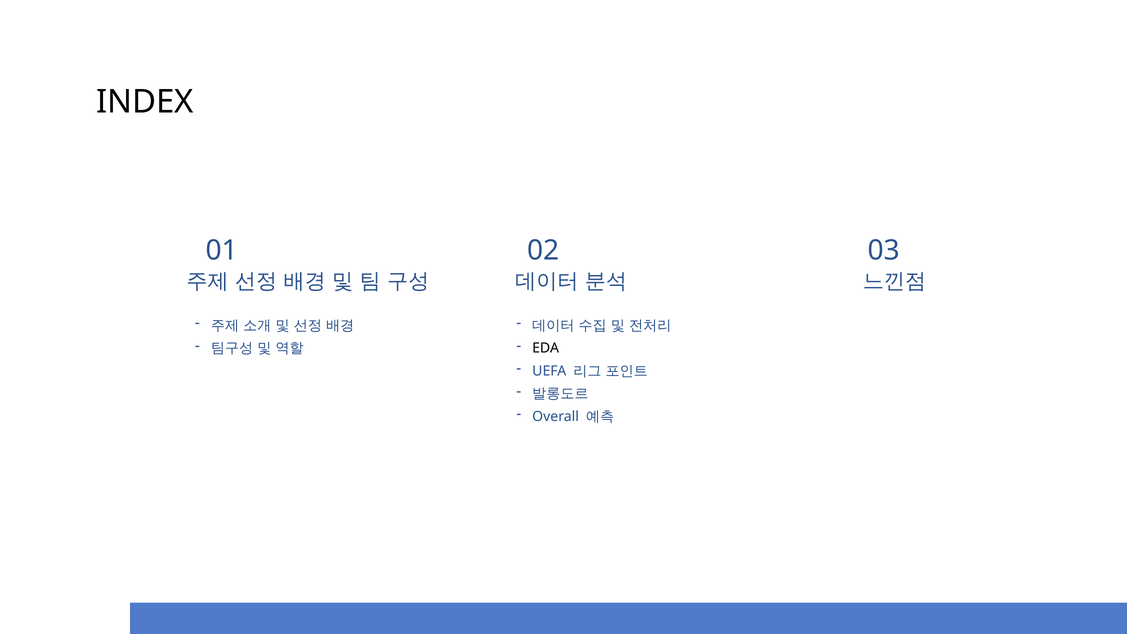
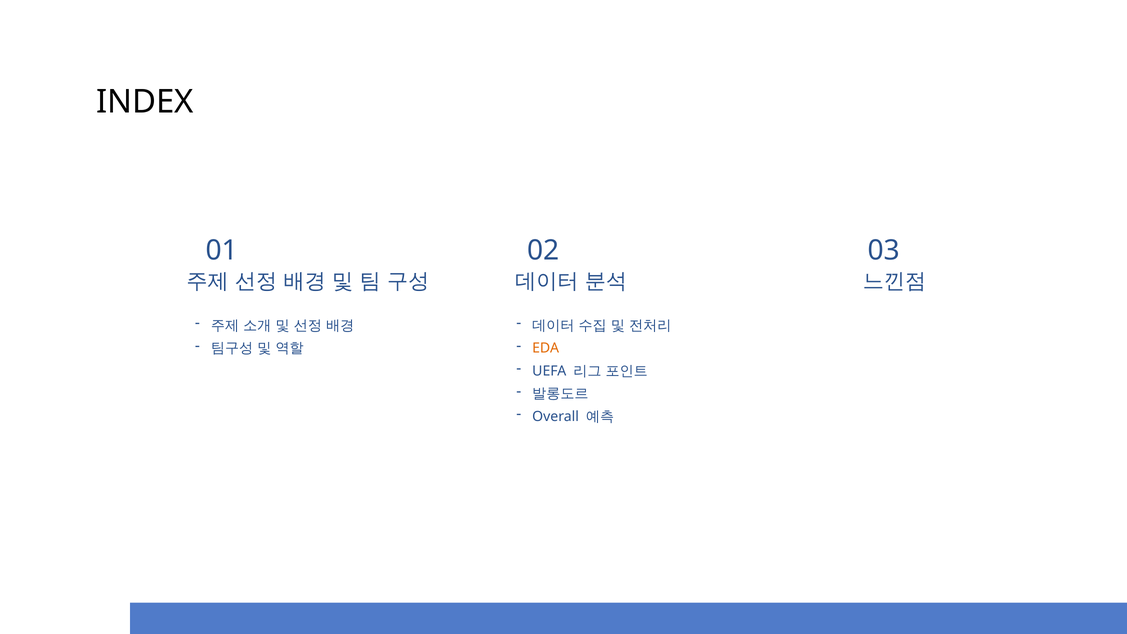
EDA colour: black -> orange
